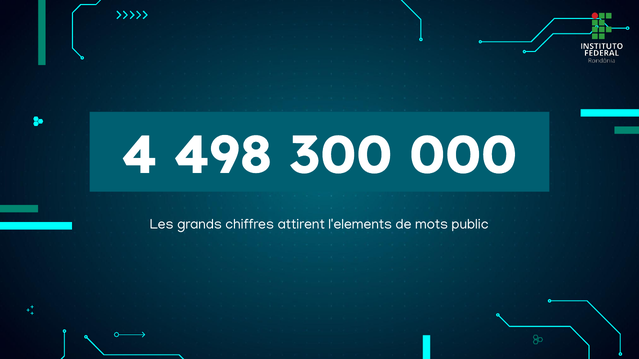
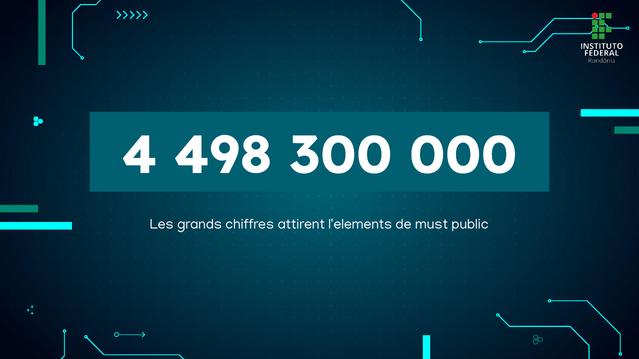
mots: mots -> must
